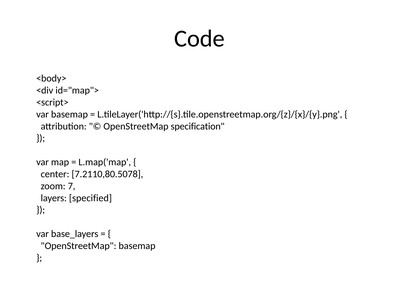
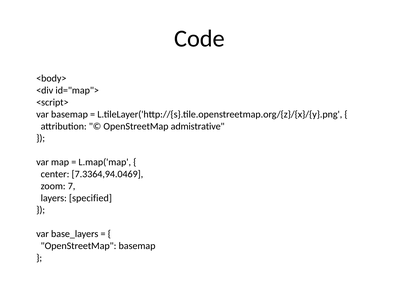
specification: specification -> admistrative
7.2110,80.5078: 7.2110,80.5078 -> 7.3364,94.0469
